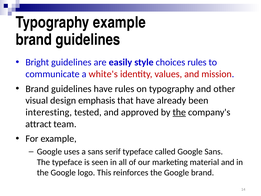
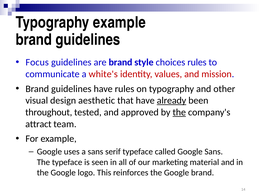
Bright: Bright -> Focus
are easily: easily -> brand
emphasis: emphasis -> aesthetic
already underline: none -> present
interesting: interesting -> throughout
